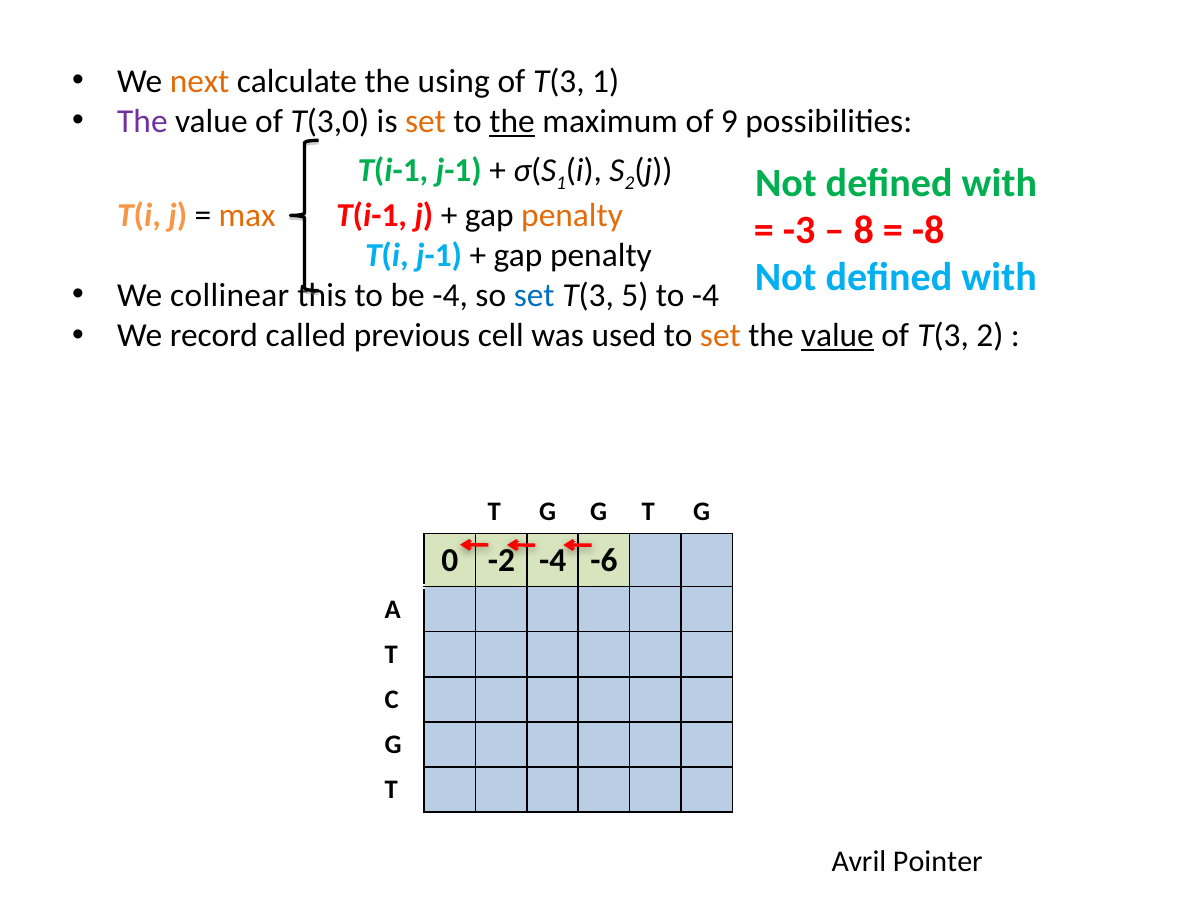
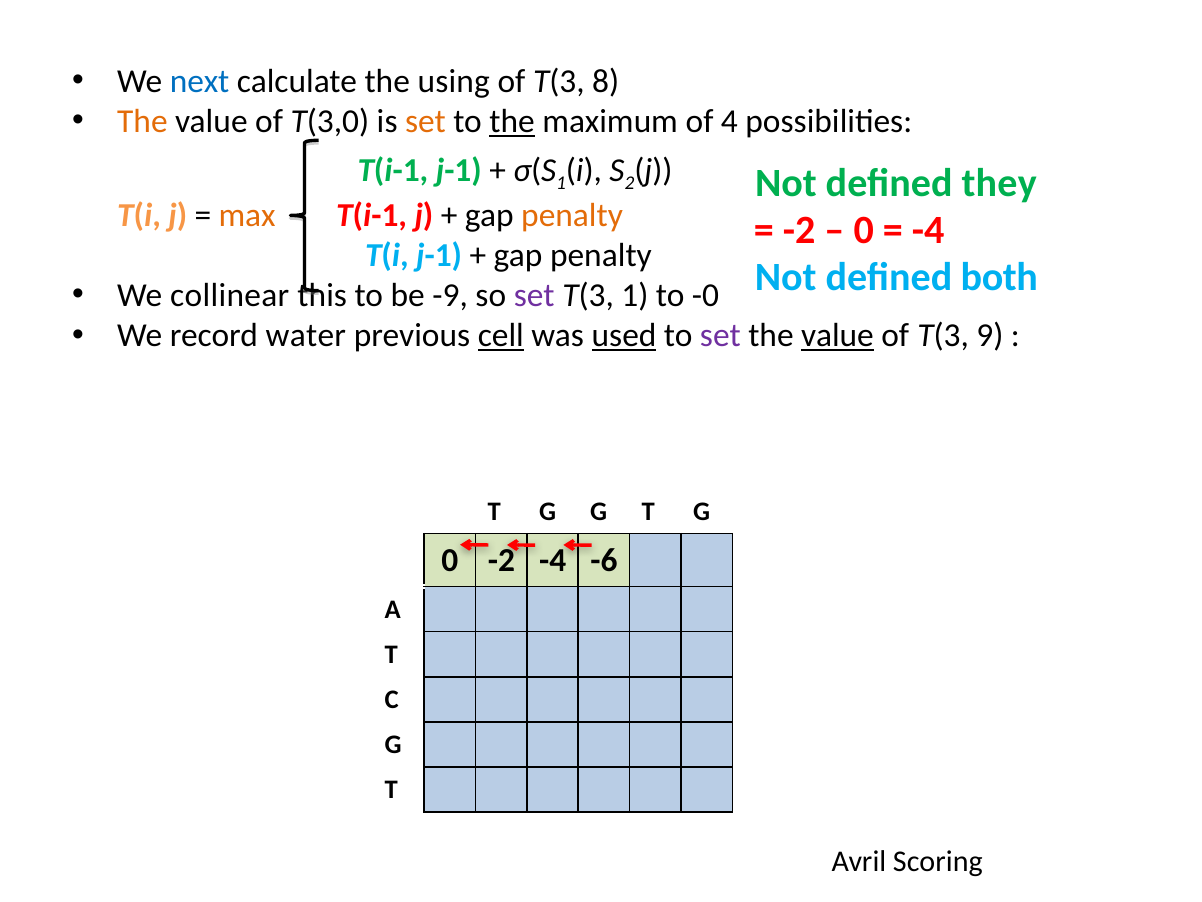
next colour: orange -> blue
T(3 1: 1 -> 8
The at (142, 121) colour: purple -> orange
9: 9 -> 4
with at (999, 183): with -> they
-3 at (799, 230): -3 -> -2
8 at (864, 230): 8 -> 0
-8 at (928, 230): -8 -> -4
with at (999, 277): with -> both
be -4: -4 -> -9
set at (534, 296) colour: blue -> purple
T(3 5: 5 -> 1
to -4: -4 -> -0
called: called -> water
cell underline: none -> present
used underline: none -> present
set at (720, 336) colour: orange -> purple
T(3 2: 2 -> 9
Pointer: Pointer -> Scoring
